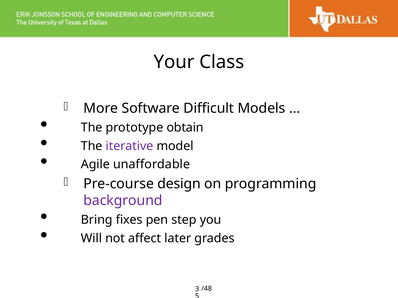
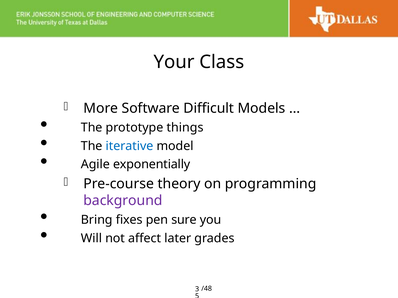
obtain: obtain -> things
iterative colour: purple -> blue
unaffordable: unaffordable -> exponentially
design: design -> theory
step: step -> sure
